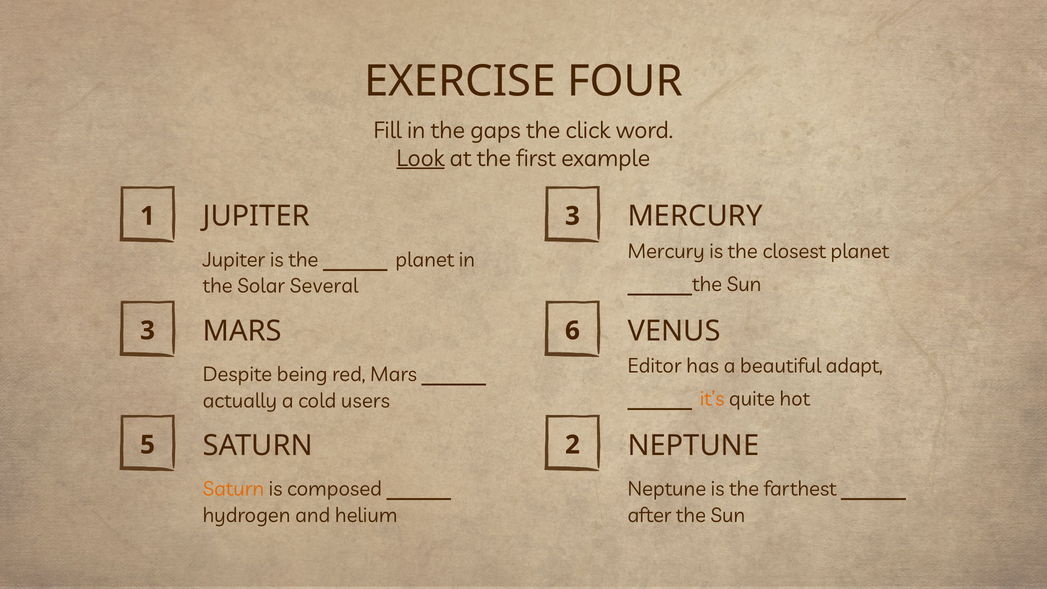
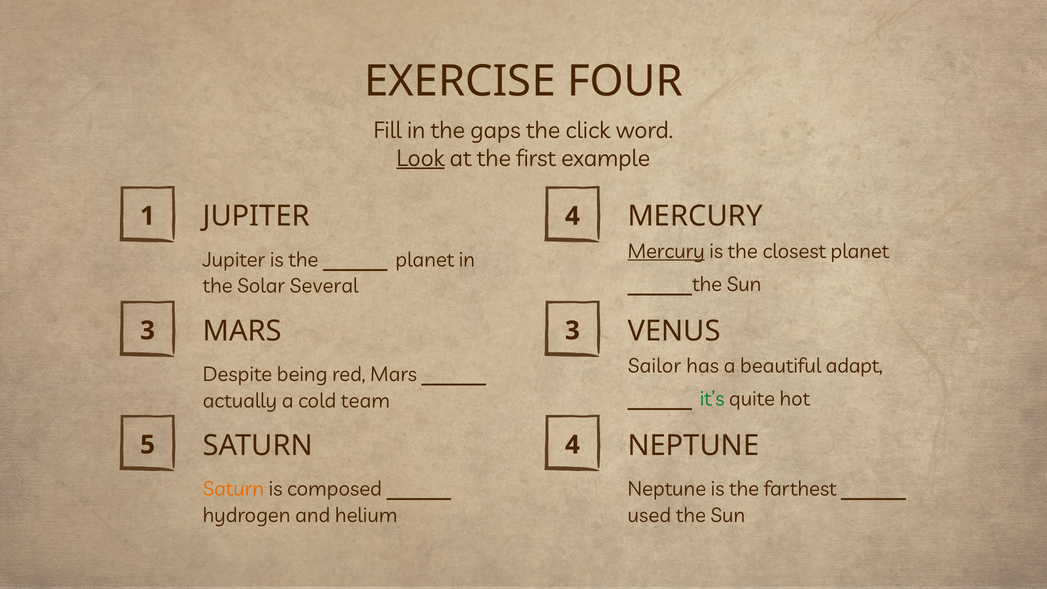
1 3: 3 -> 4
Mercury at (666, 251) underline: none -> present
3 6: 6 -> 3
Editor: Editor -> Sailor
it’s colour: orange -> green
users: users -> team
5 2: 2 -> 4
after: after -> used
